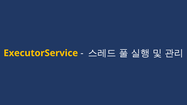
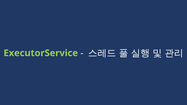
ExecutorService colour: yellow -> light green
